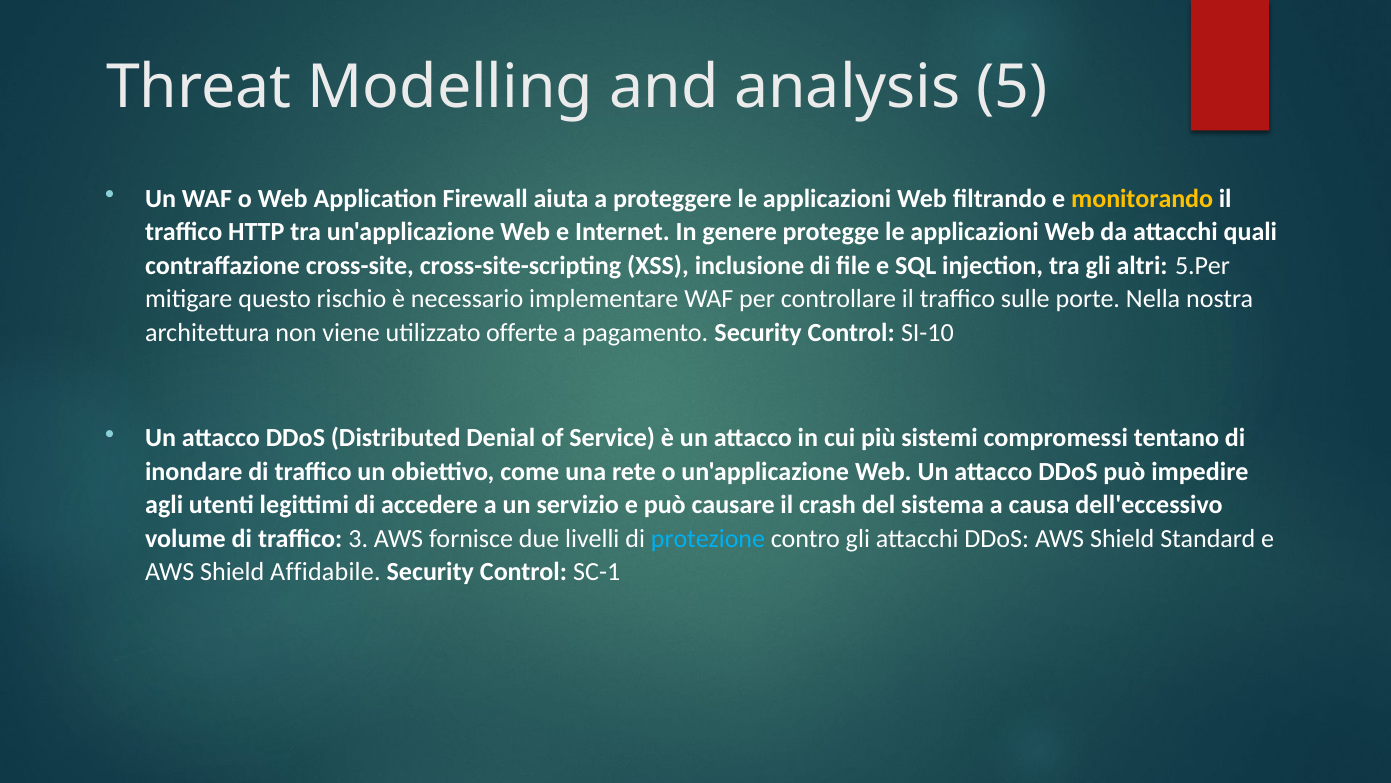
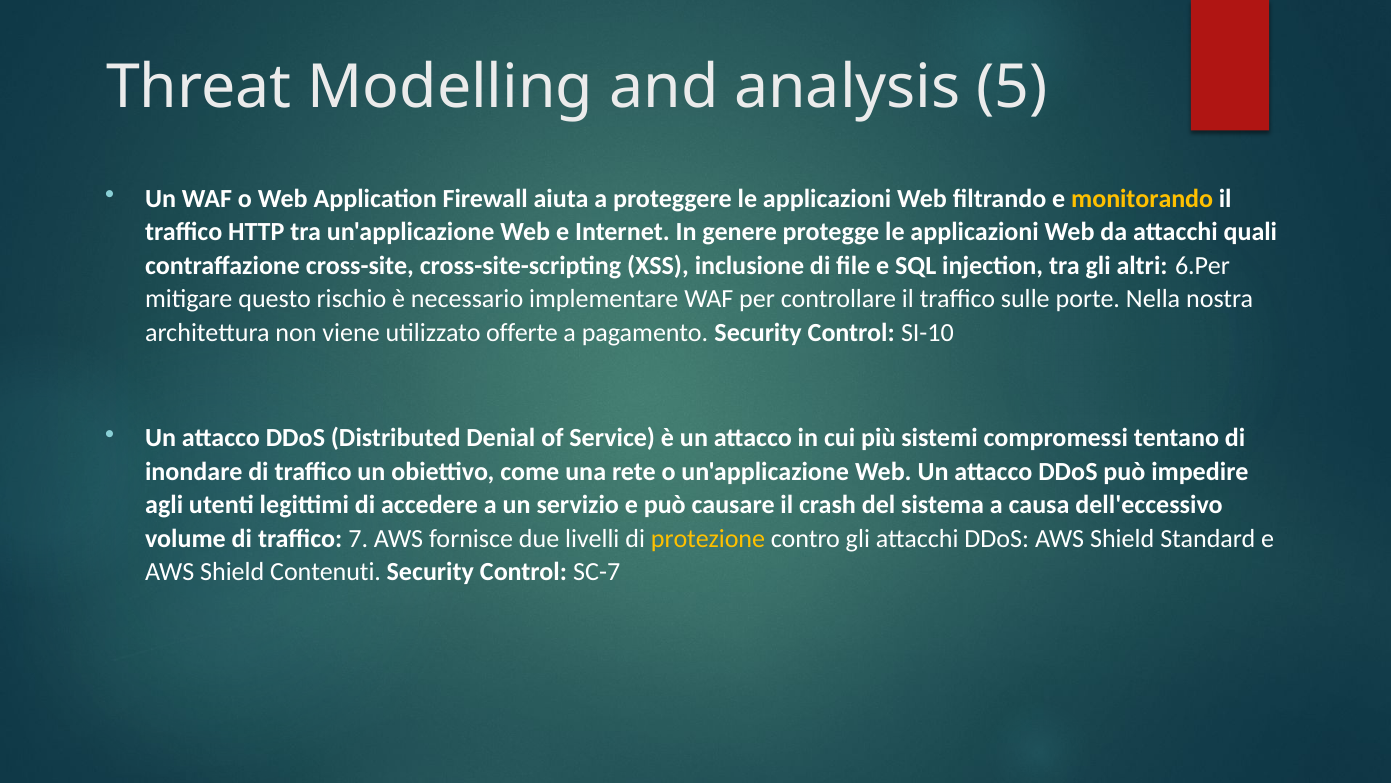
5.Per: 5.Per -> 6.Per
3: 3 -> 7
protezione colour: light blue -> yellow
Affidabile: Affidabile -> Contenuti
SC-1: SC-1 -> SC-7
